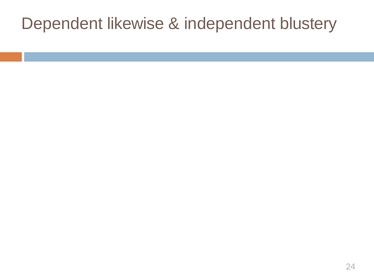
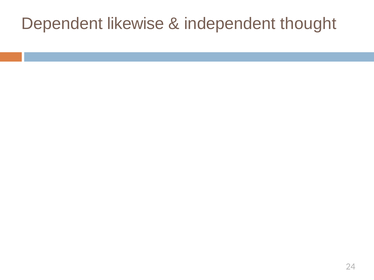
blustery: blustery -> thought
